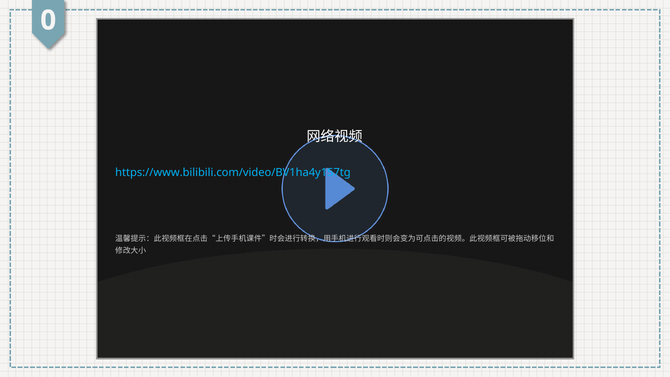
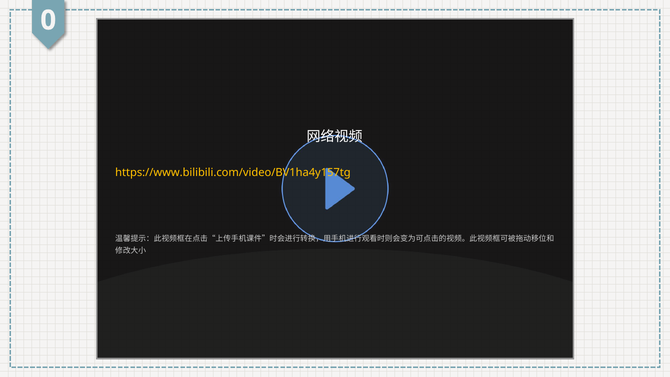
https://www.bilibili.com/video/BV1ha4y157tg colour: light blue -> yellow
